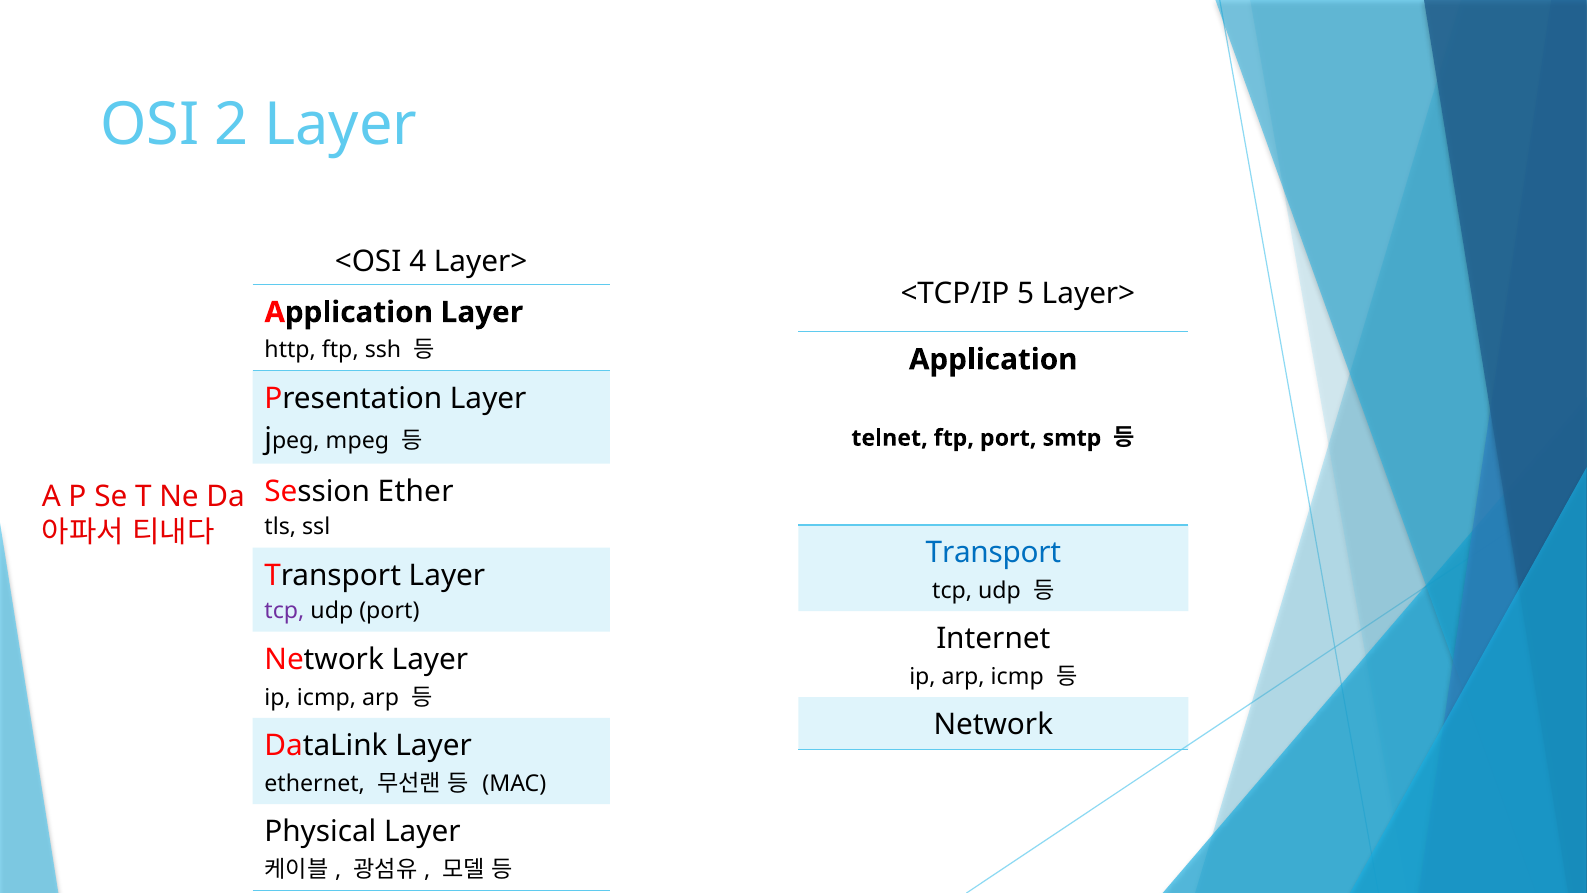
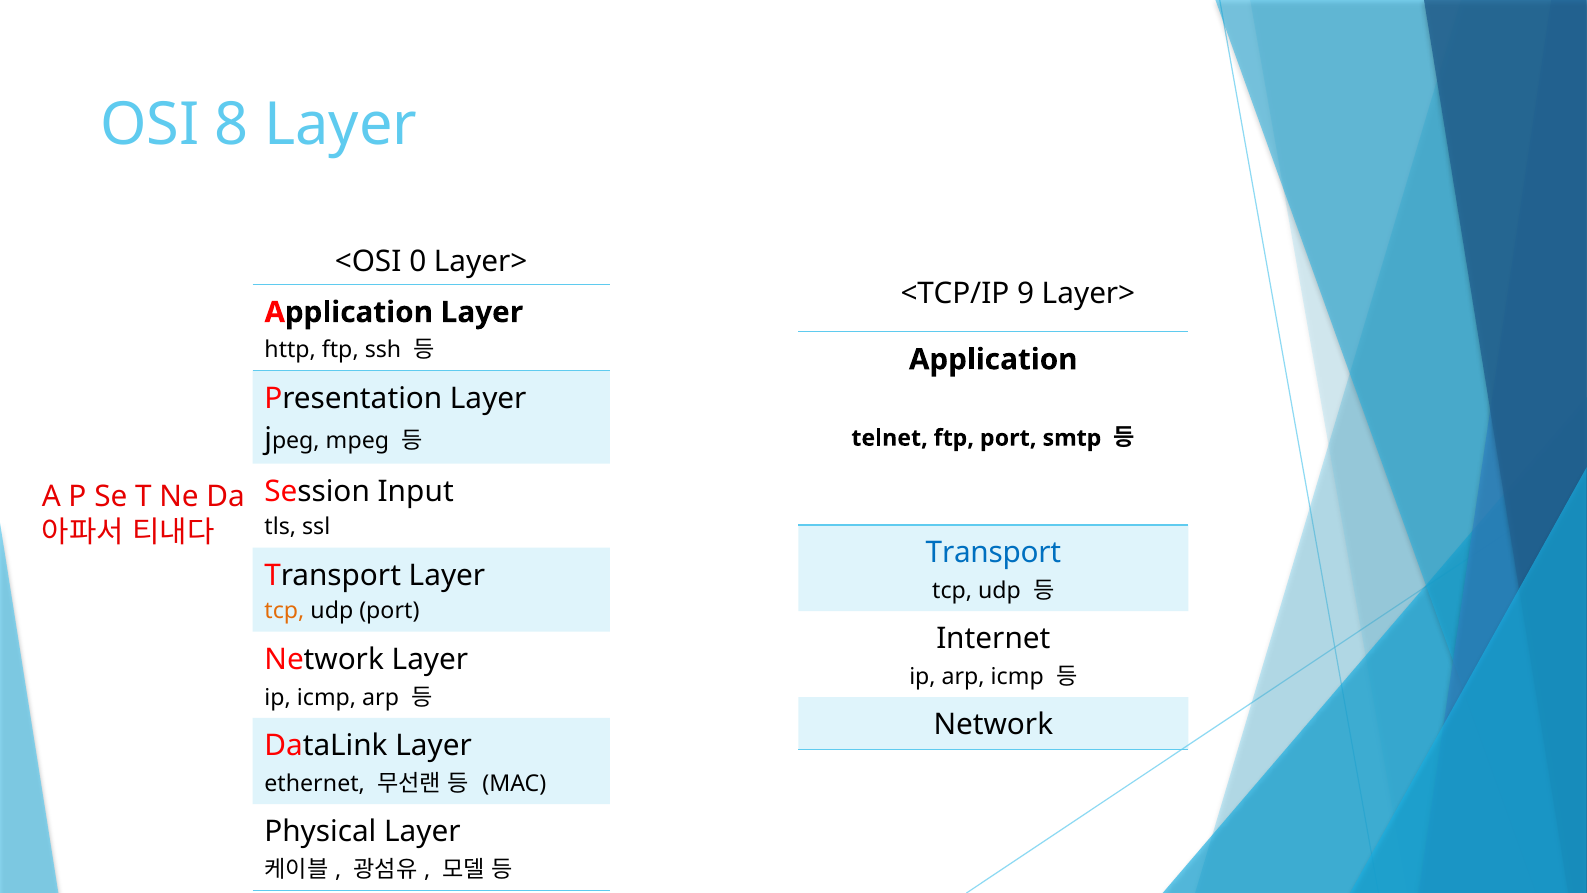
2: 2 -> 8
4: 4 -> 0
5: 5 -> 9
Ether: Ether -> Input
tcp at (284, 611) colour: purple -> orange
